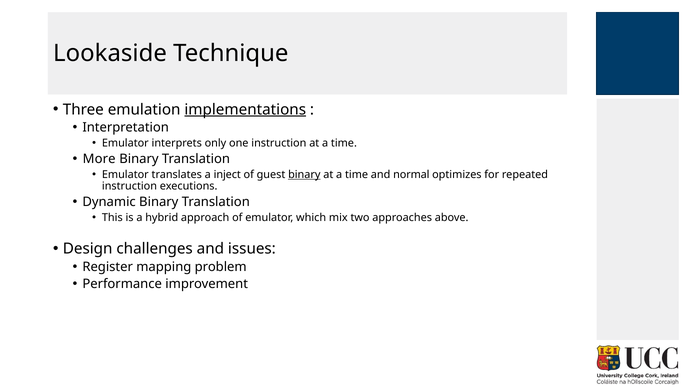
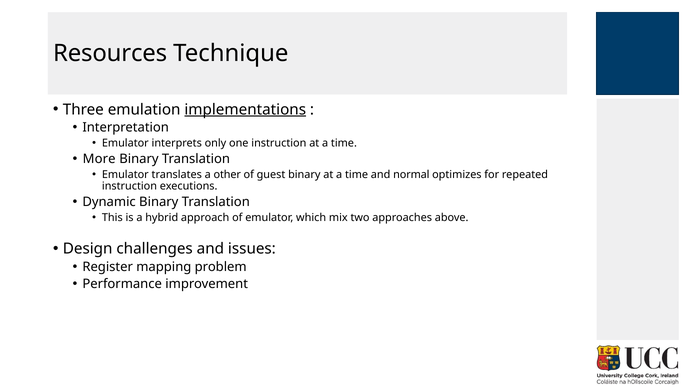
Lookaside: Lookaside -> Resources
inject: inject -> other
binary at (304, 174) underline: present -> none
